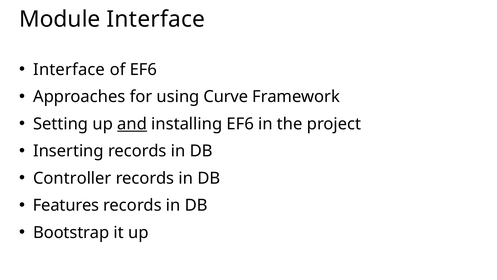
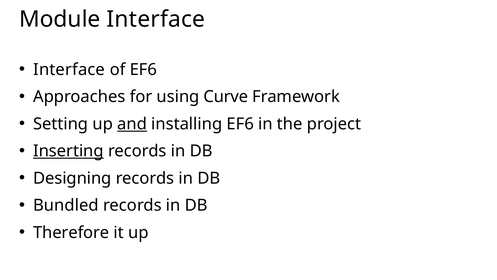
Inserting underline: none -> present
Controller: Controller -> Designing
Features: Features -> Bundled
Bootstrap: Bootstrap -> Therefore
